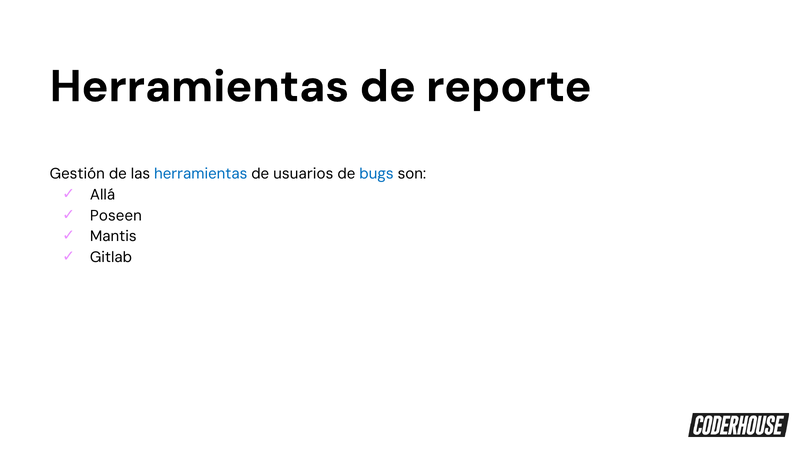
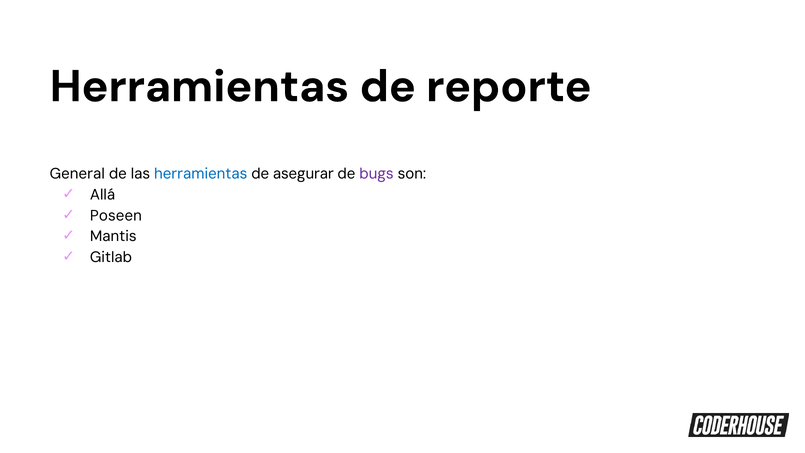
Gestión: Gestión -> General
usuarios: usuarios -> asegurar
bugs colour: blue -> purple
